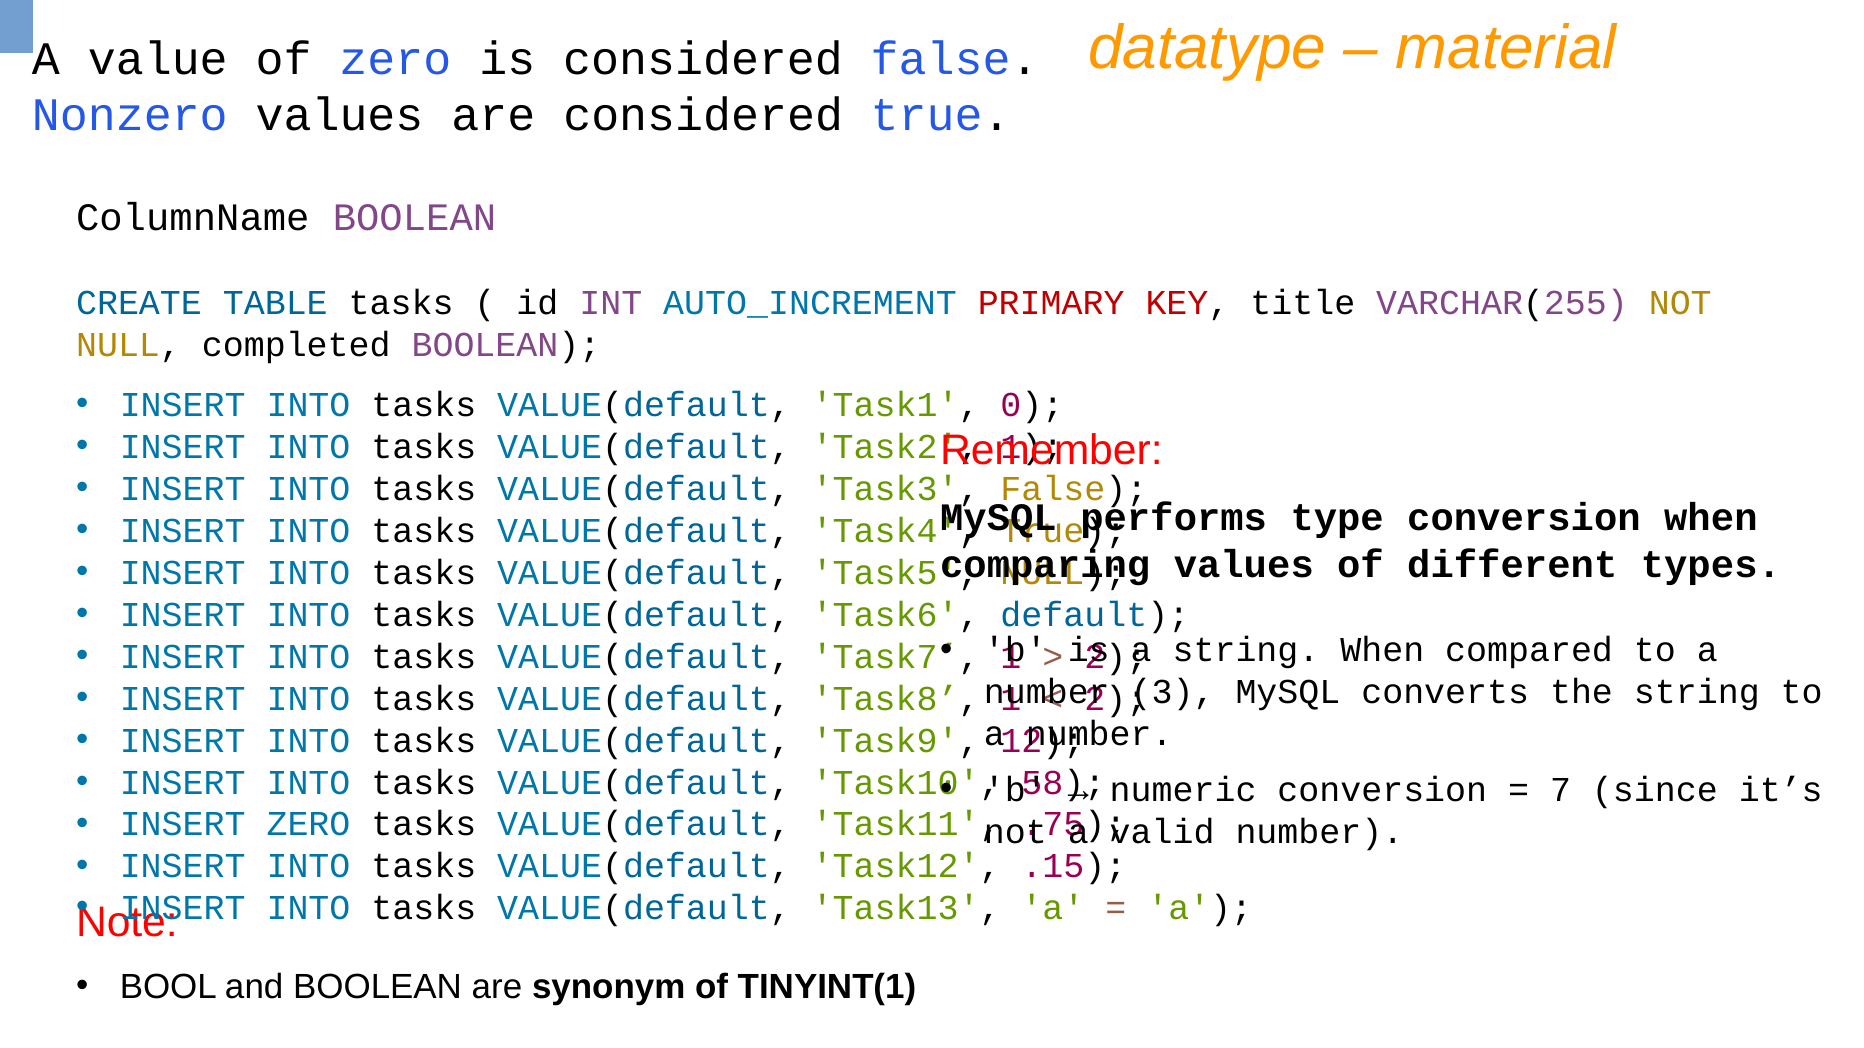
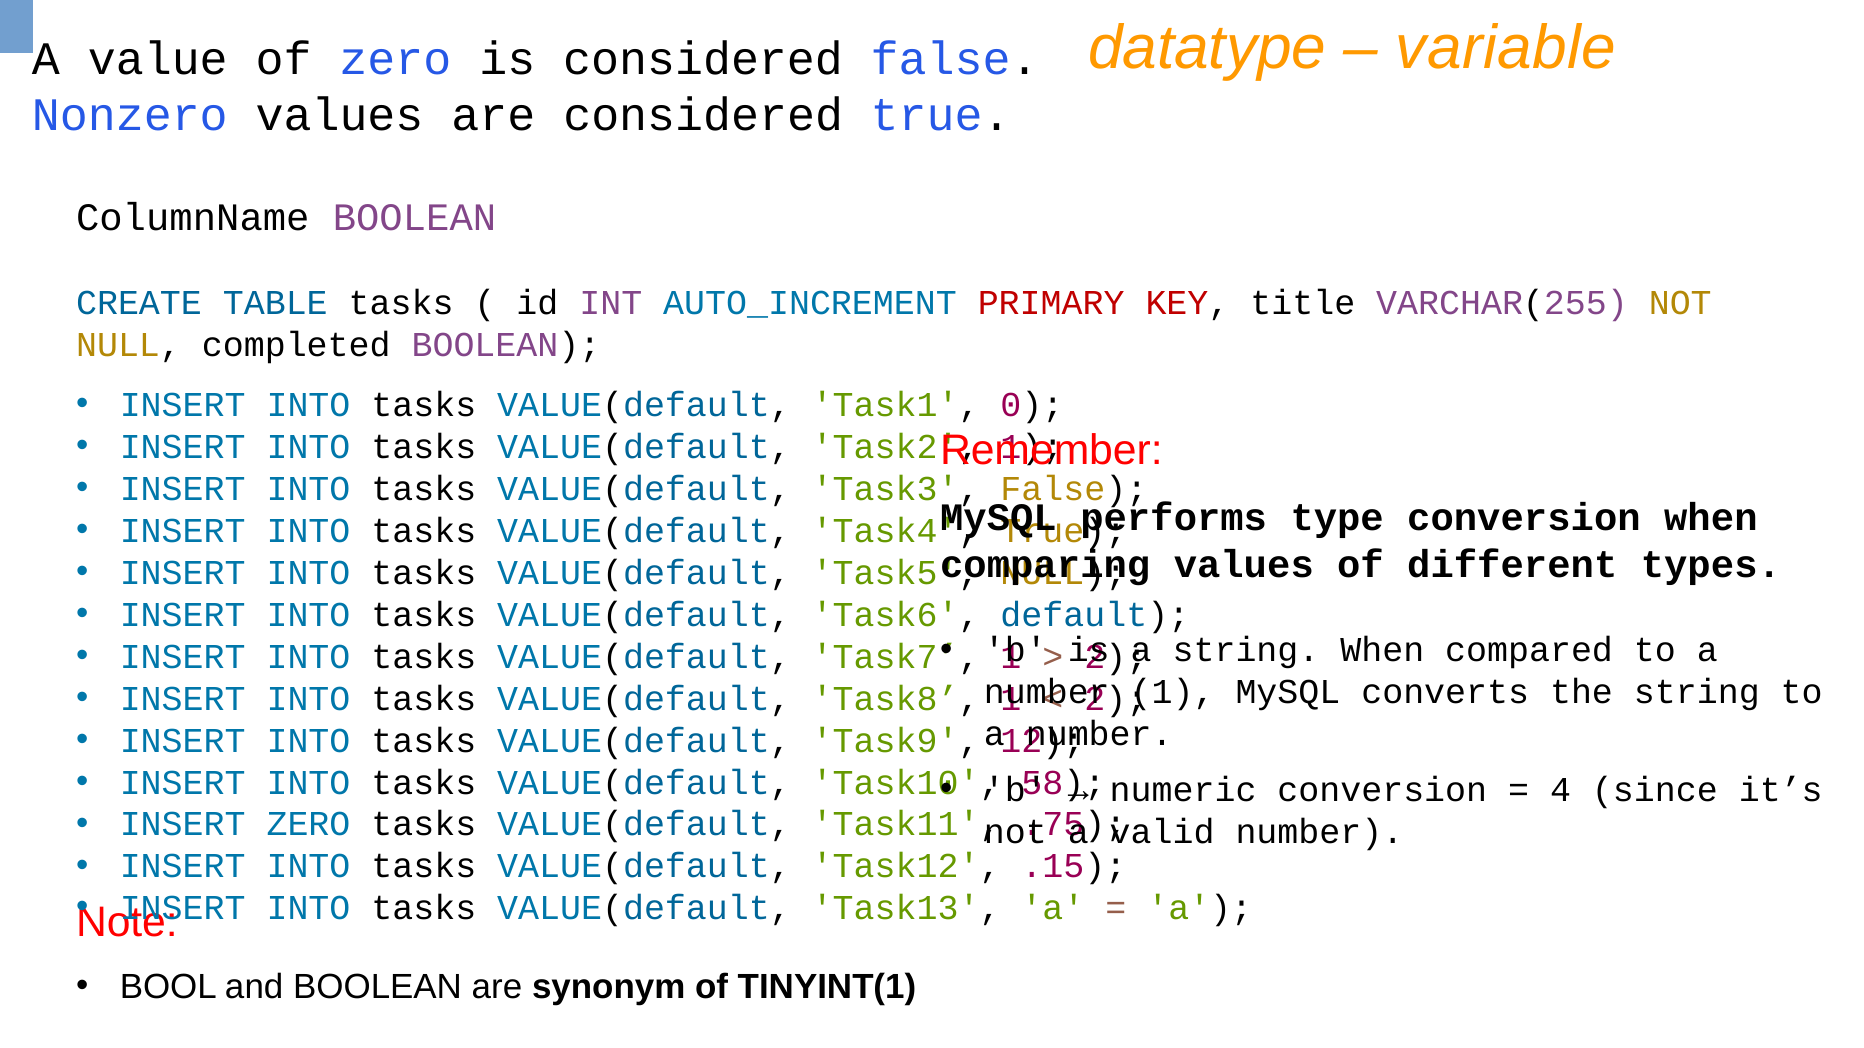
material: material -> variable
3 at (1173, 693): 3 -> 1
7: 7 -> 4
